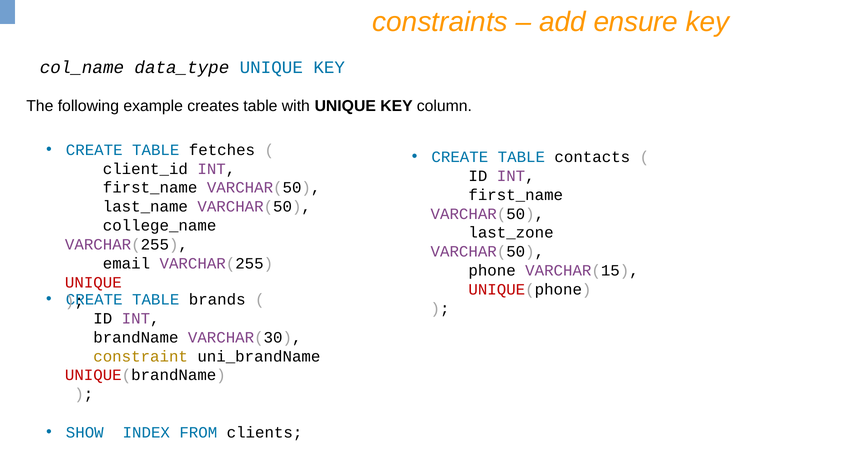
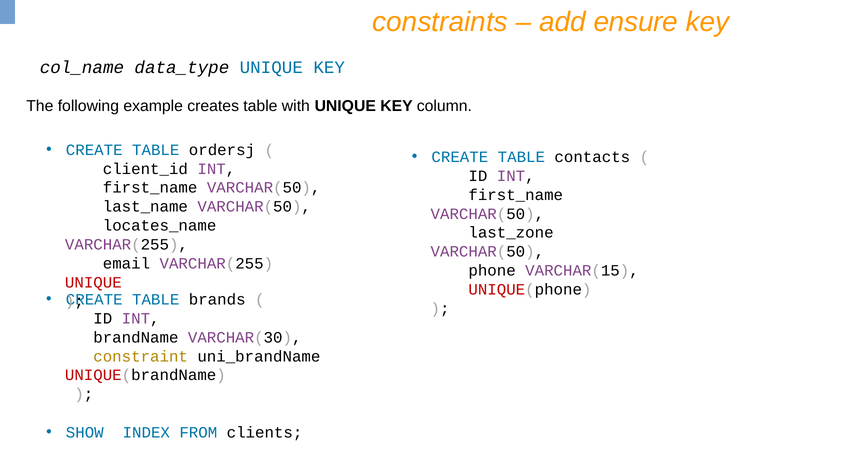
fetches: fetches -> ordersj
college_name: college_name -> locates_name
